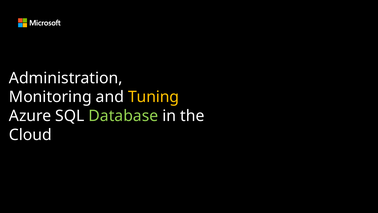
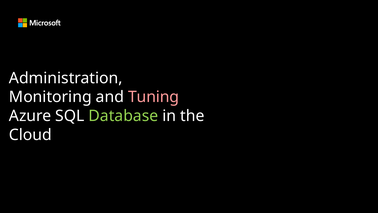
Tuning colour: yellow -> pink
